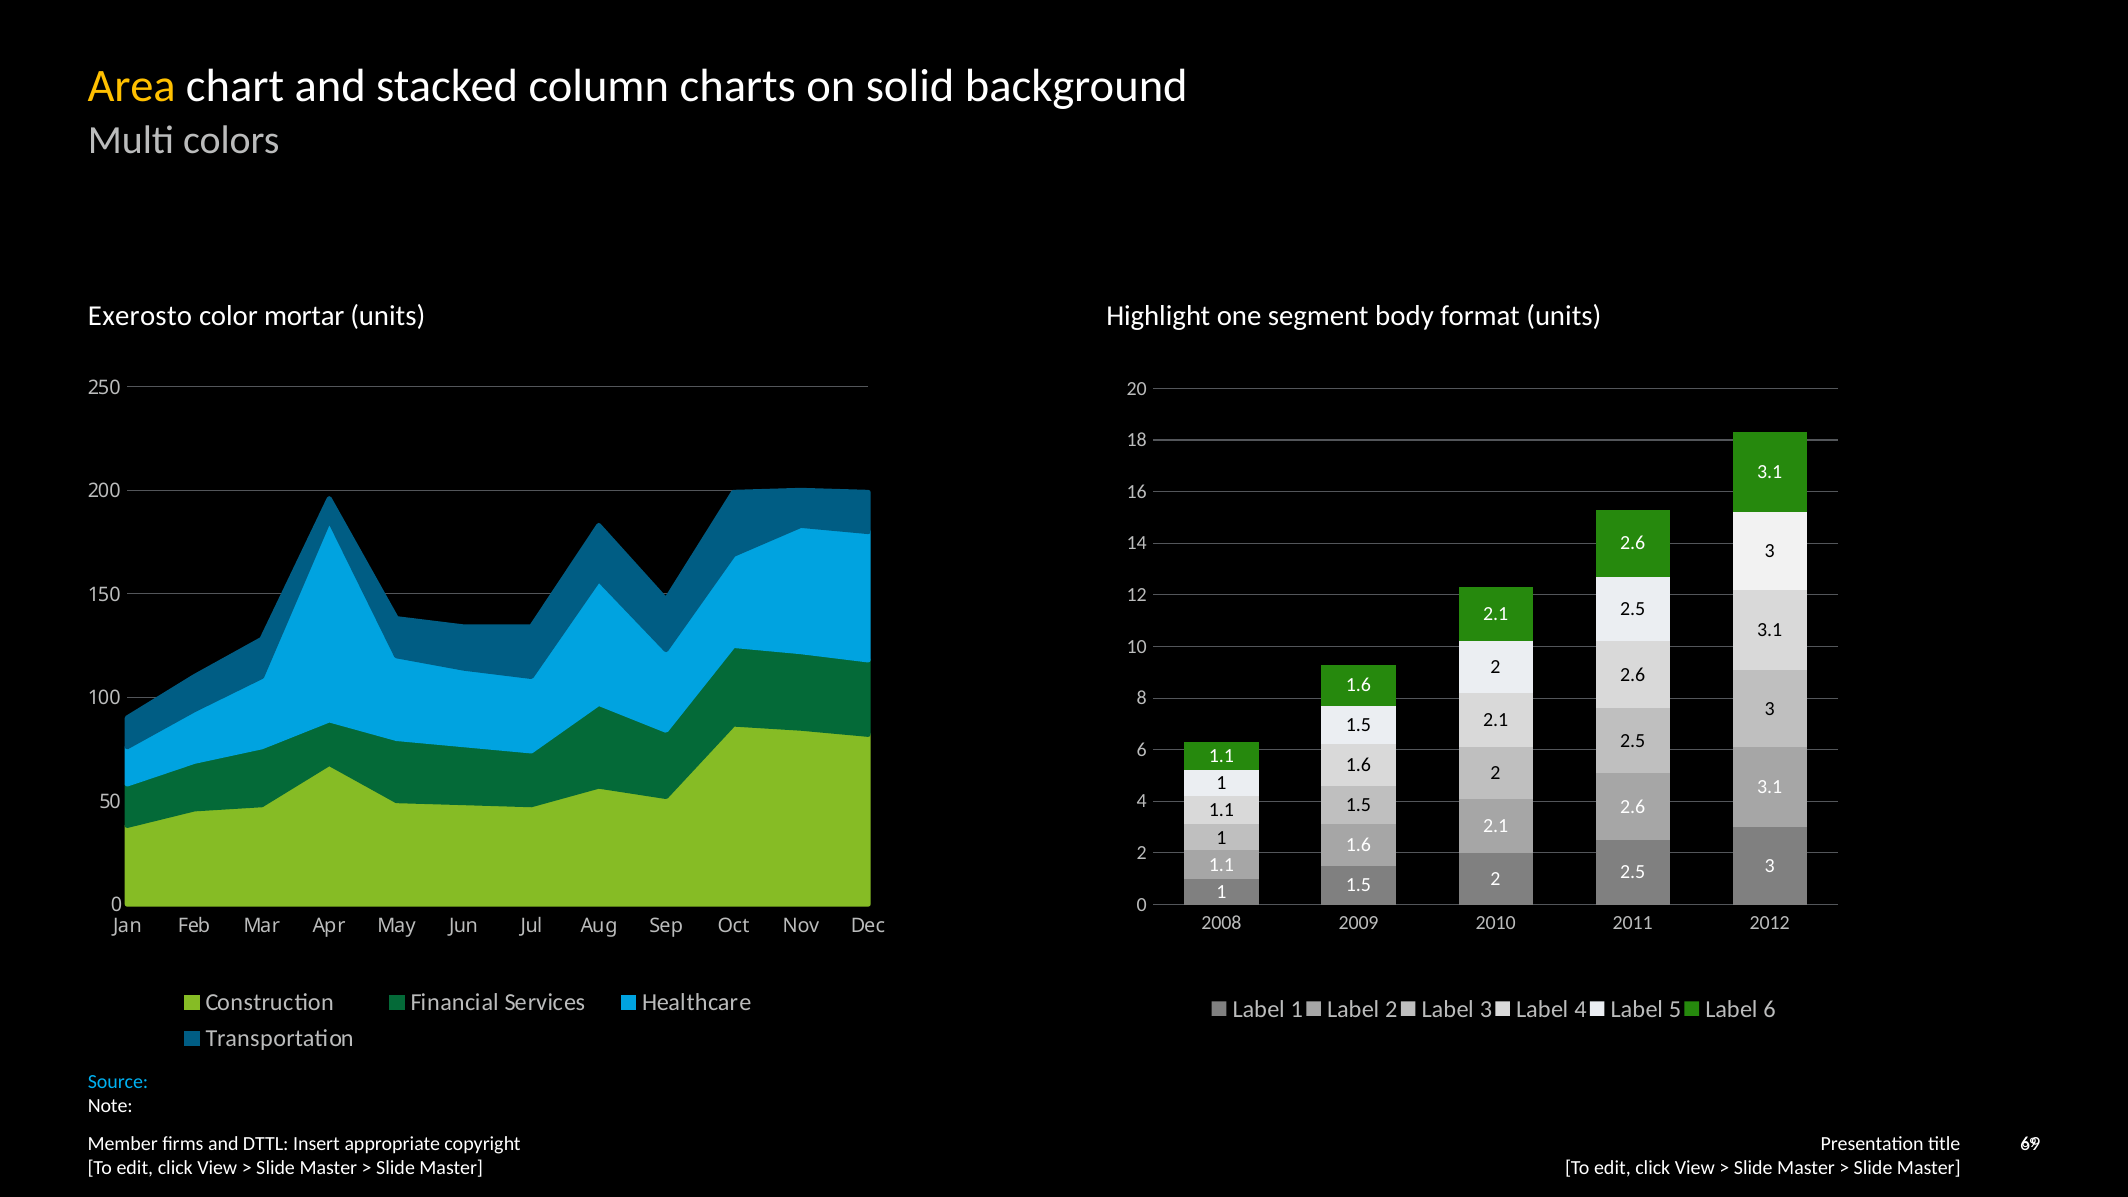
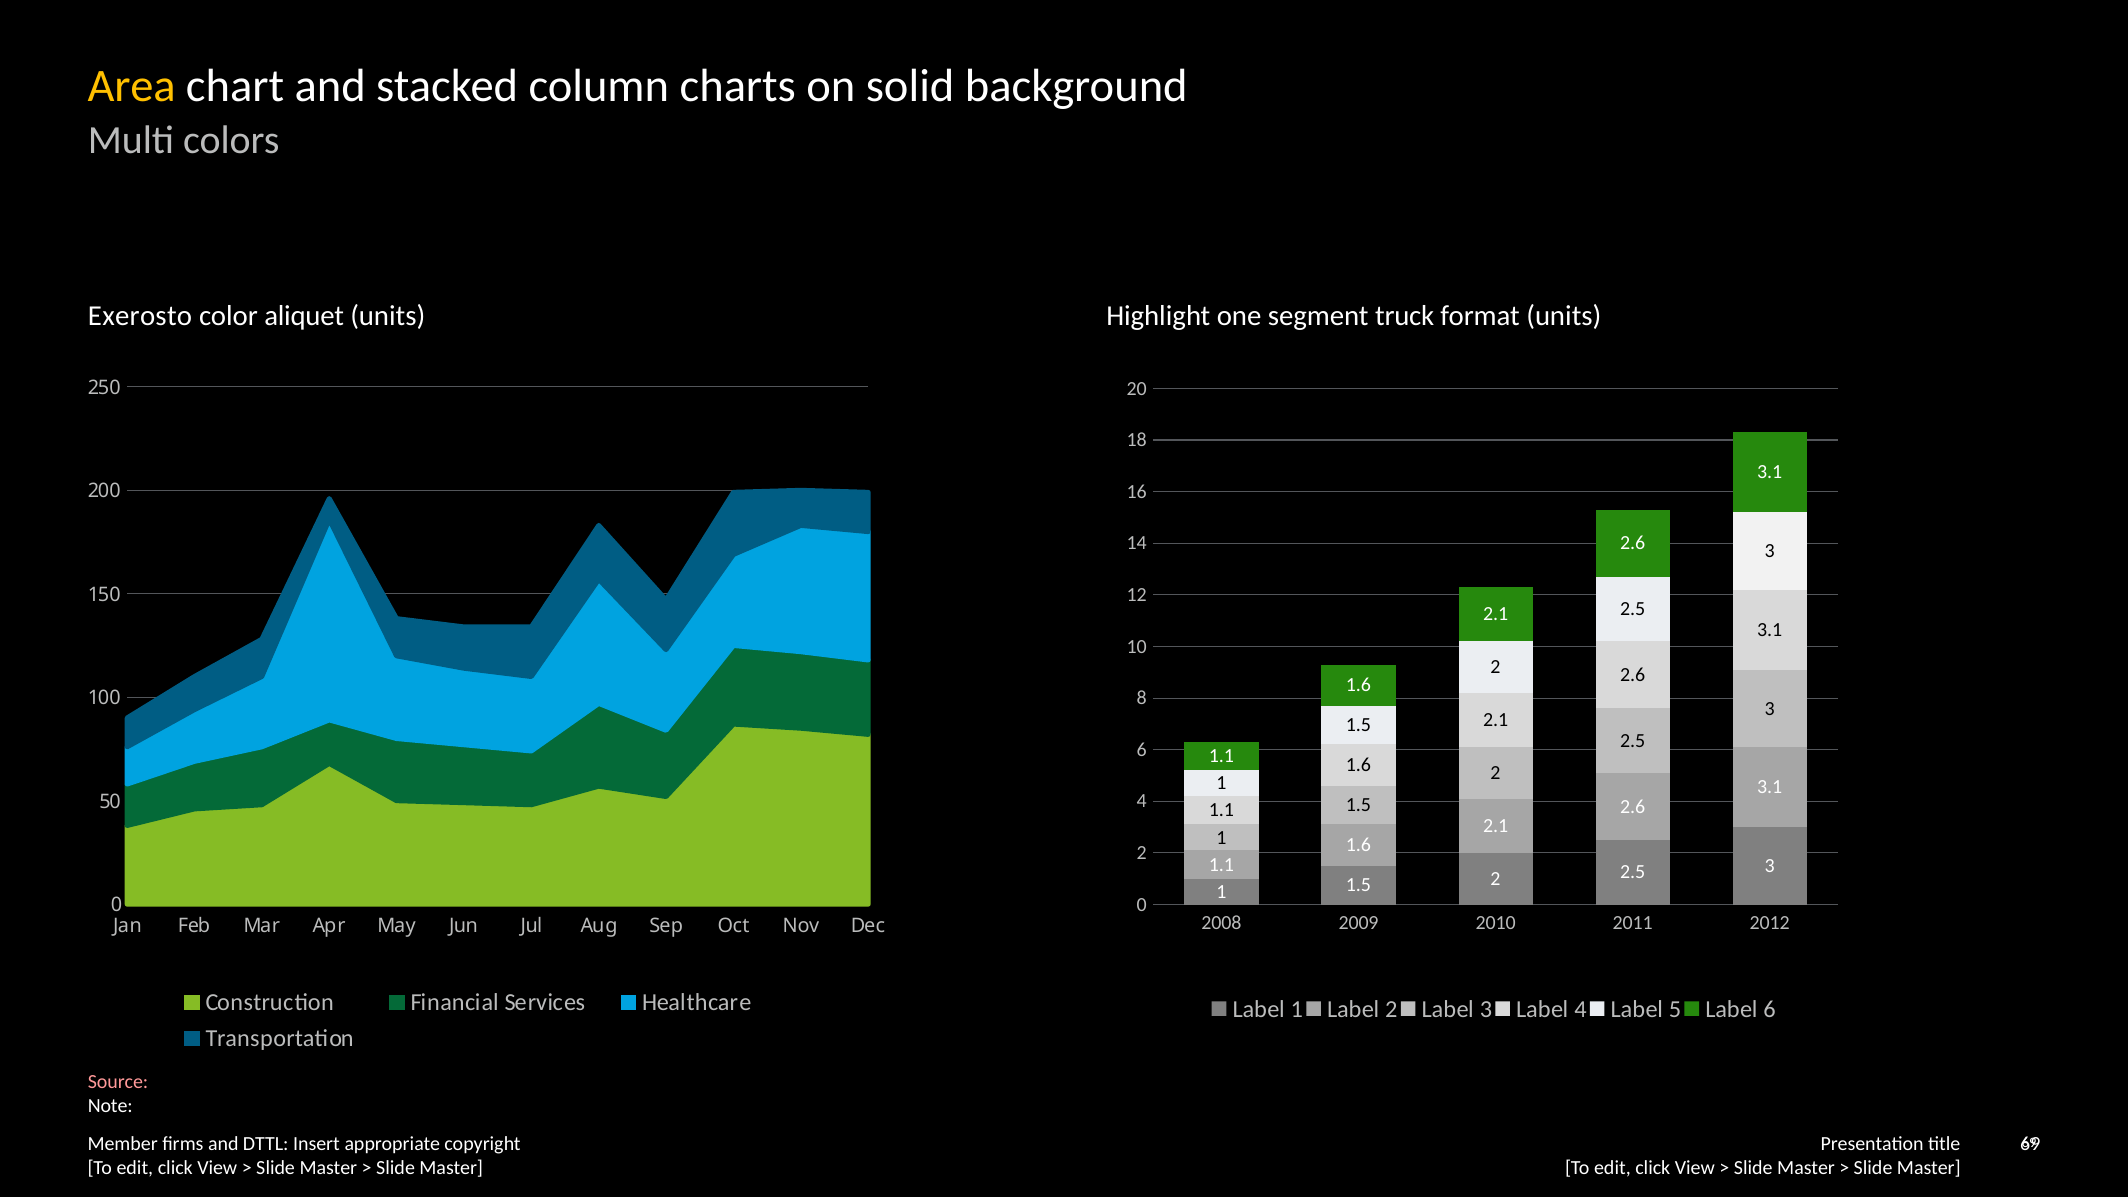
mortar: mortar -> aliquet
body: body -> truck
Source colour: light blue -> pink
